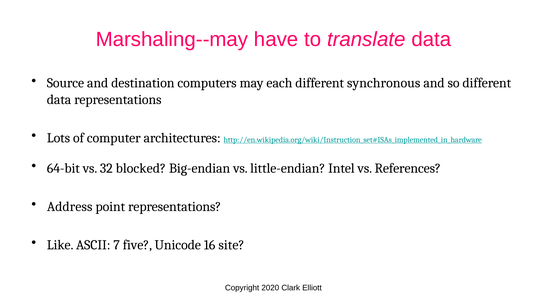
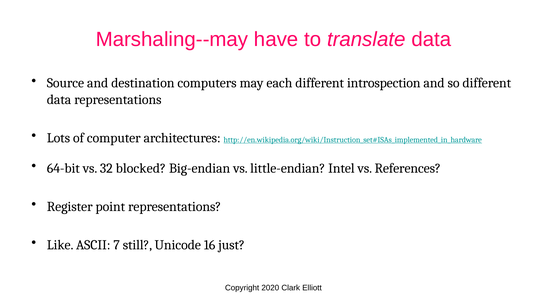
synchronous: synchronous -> introspection
Address: Address -> Register
five: five -> still
site: site -> just
